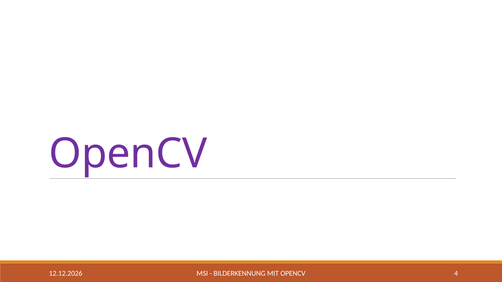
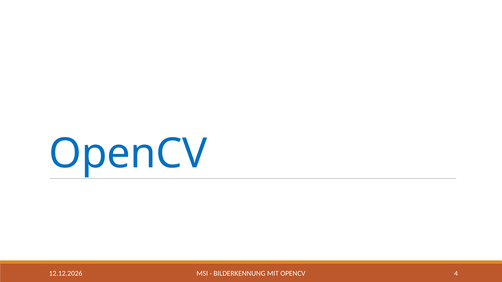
OpenCV at (128, 154) colour: purple -> blue
